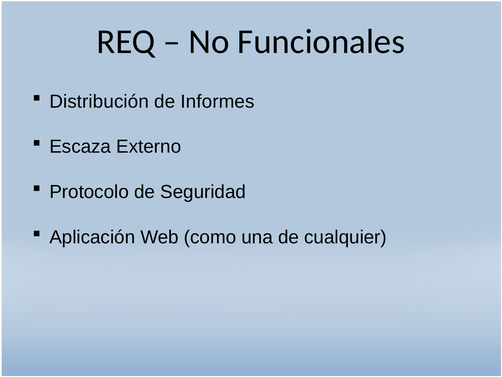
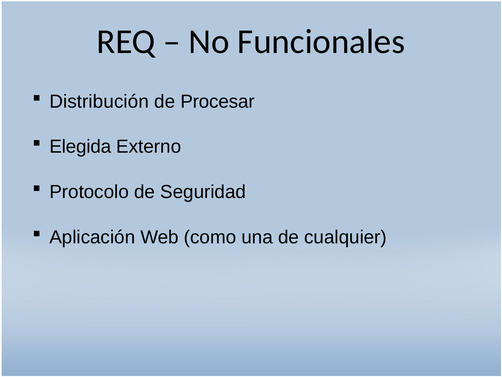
Informes: Informes -> Procesar
Escaza: Escaza -> Elegida
